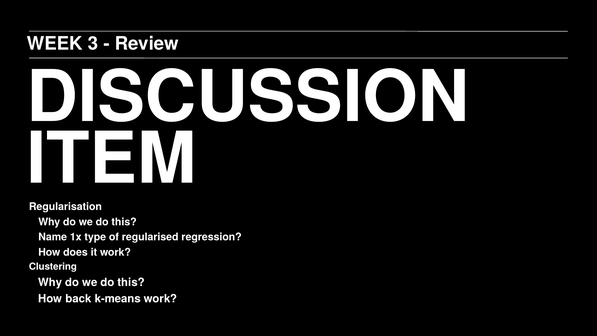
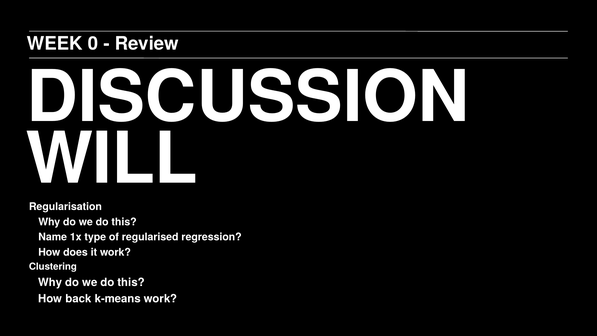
3: 3 -> 0
ITEM: ITEM -> WILL
